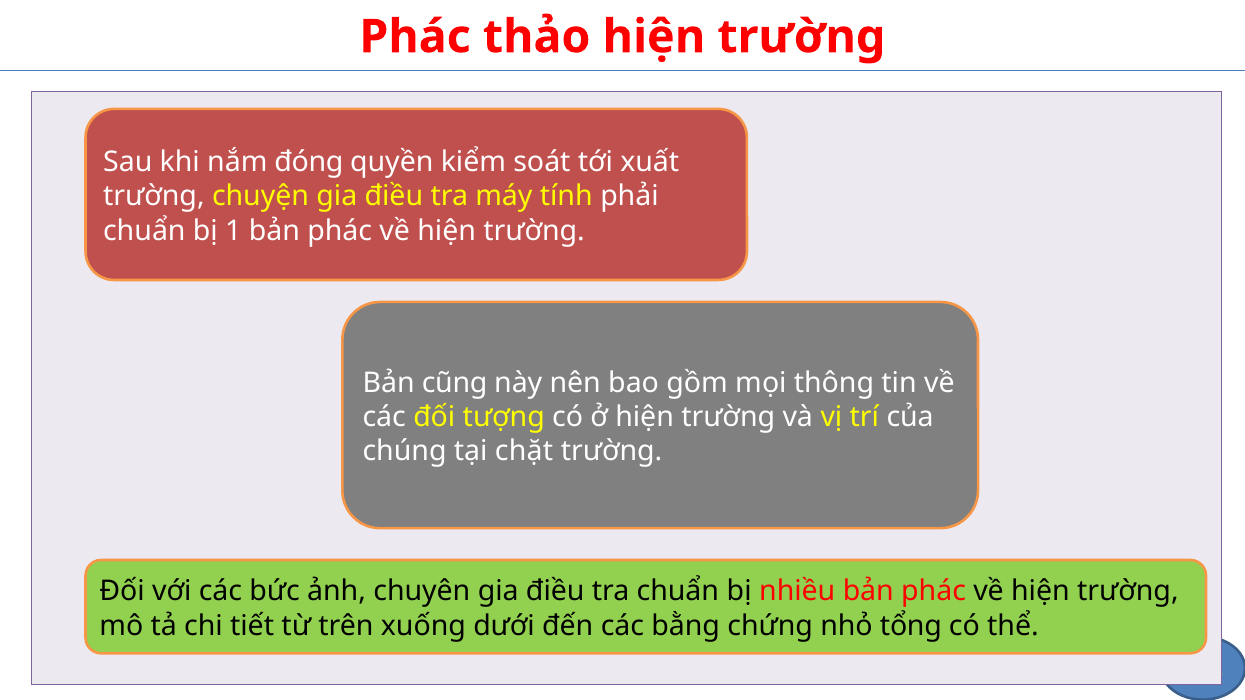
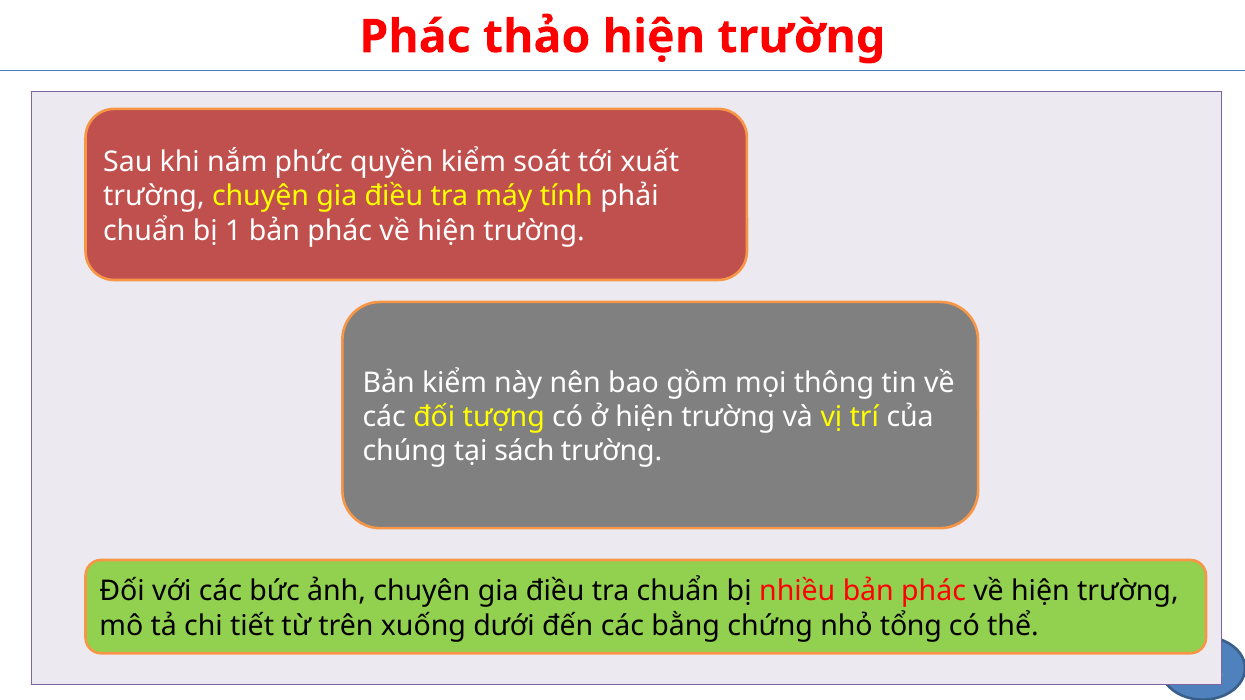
đóng: đóng -> phức
Bản cũng: cũng -> kiểm
chặt: chặt -> sách
